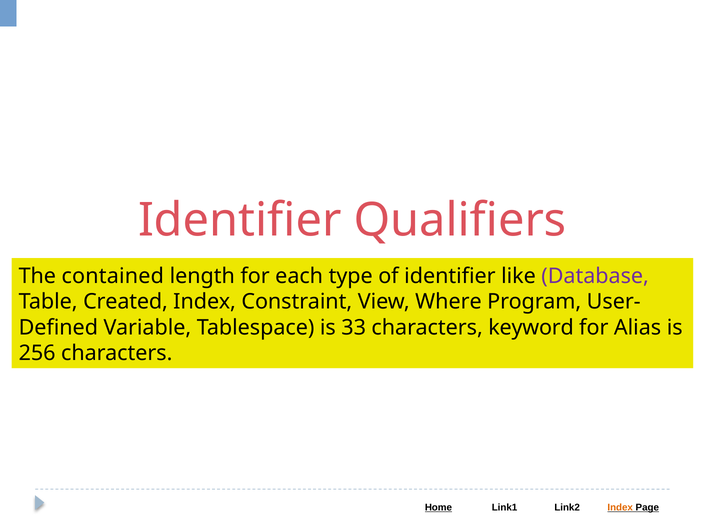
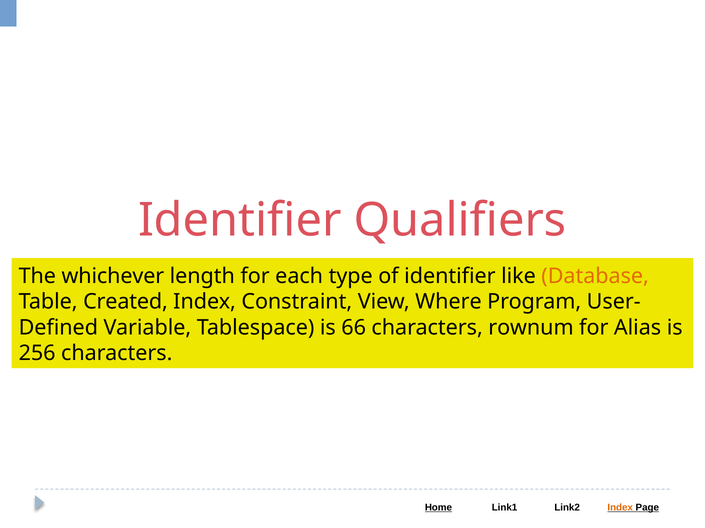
contained: contained -> whichever
Database colour: purple -> orange
33: 33 -> 66
keyword: keyword -> rownum
